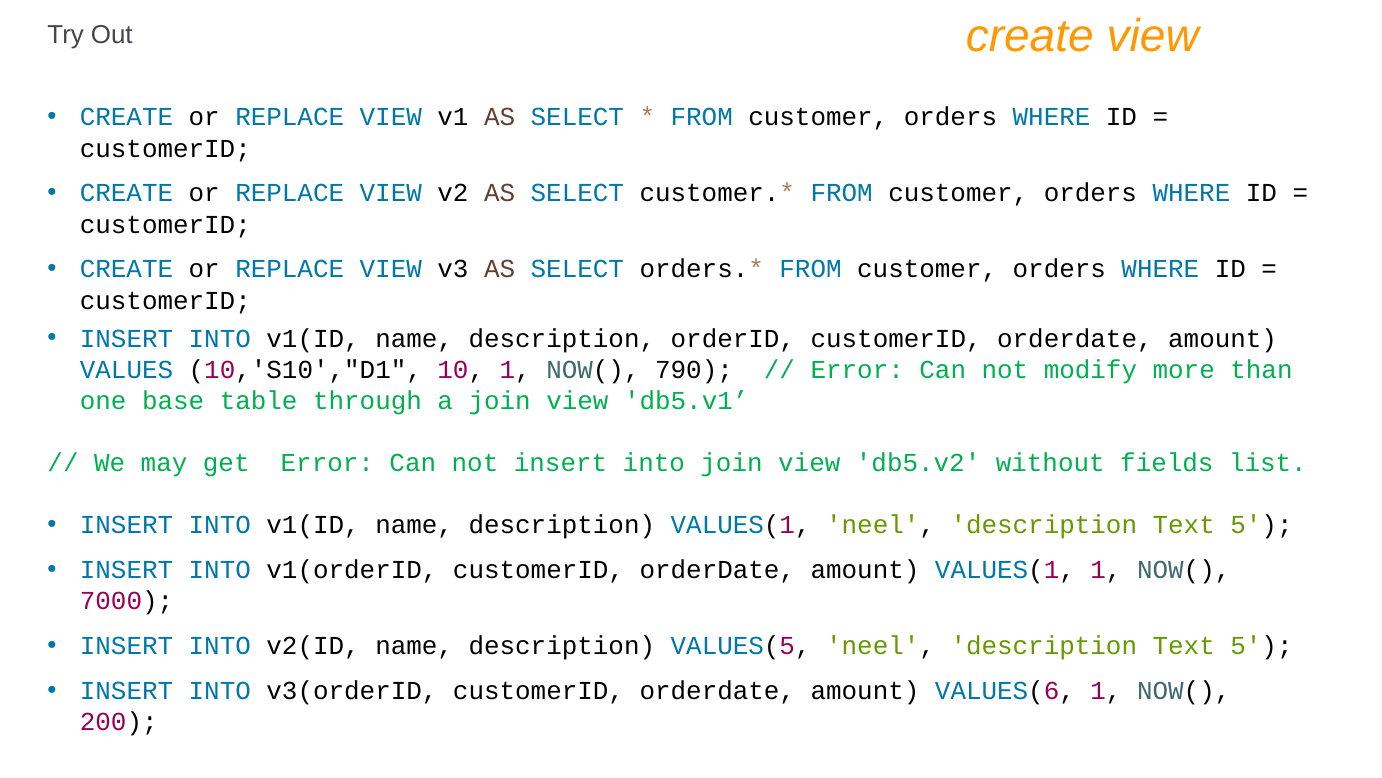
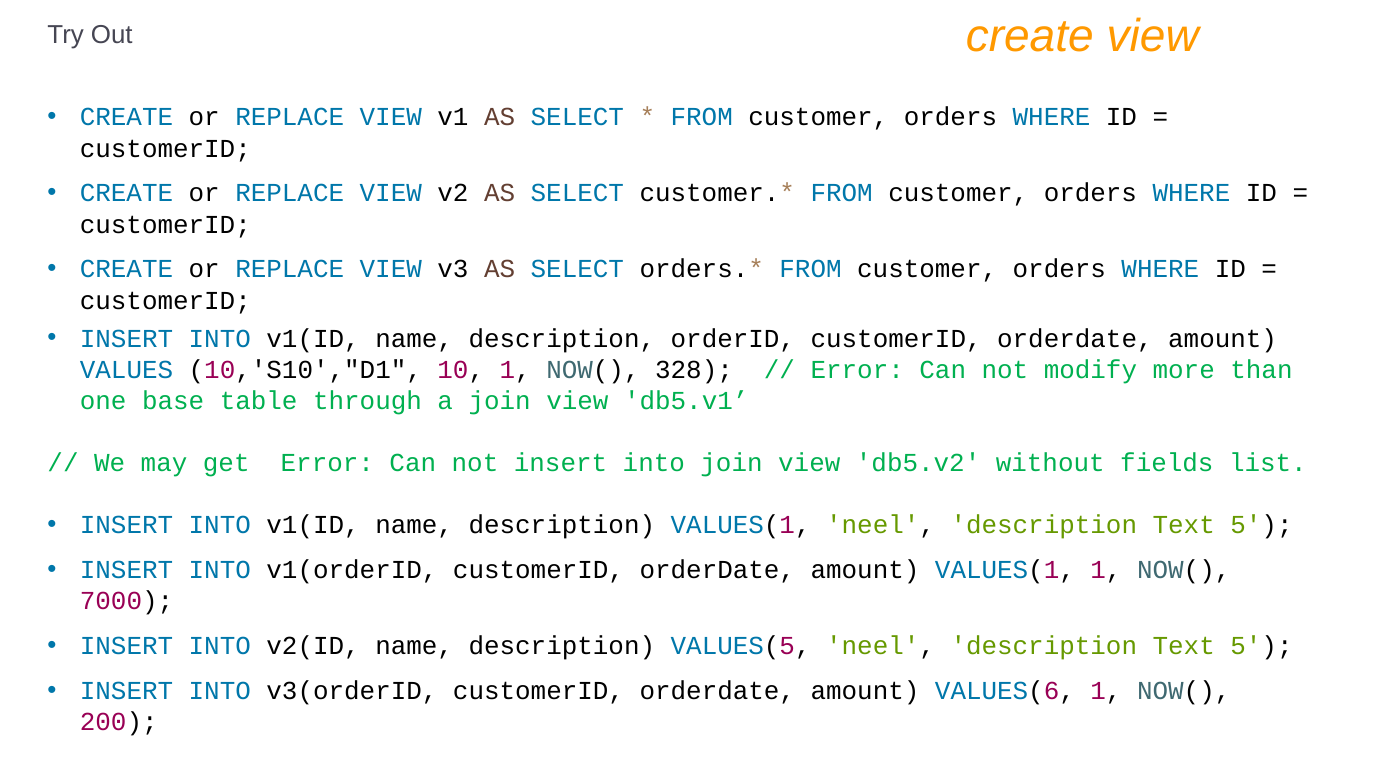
790: 790 -> 328
